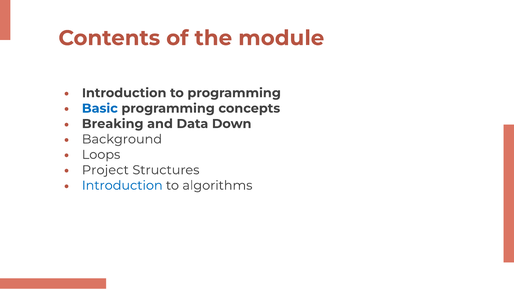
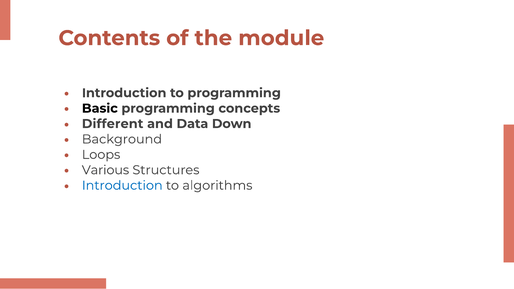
Basic colour: blue -> black
Breaking: Breaking -> Different
Project: Project -> Various
